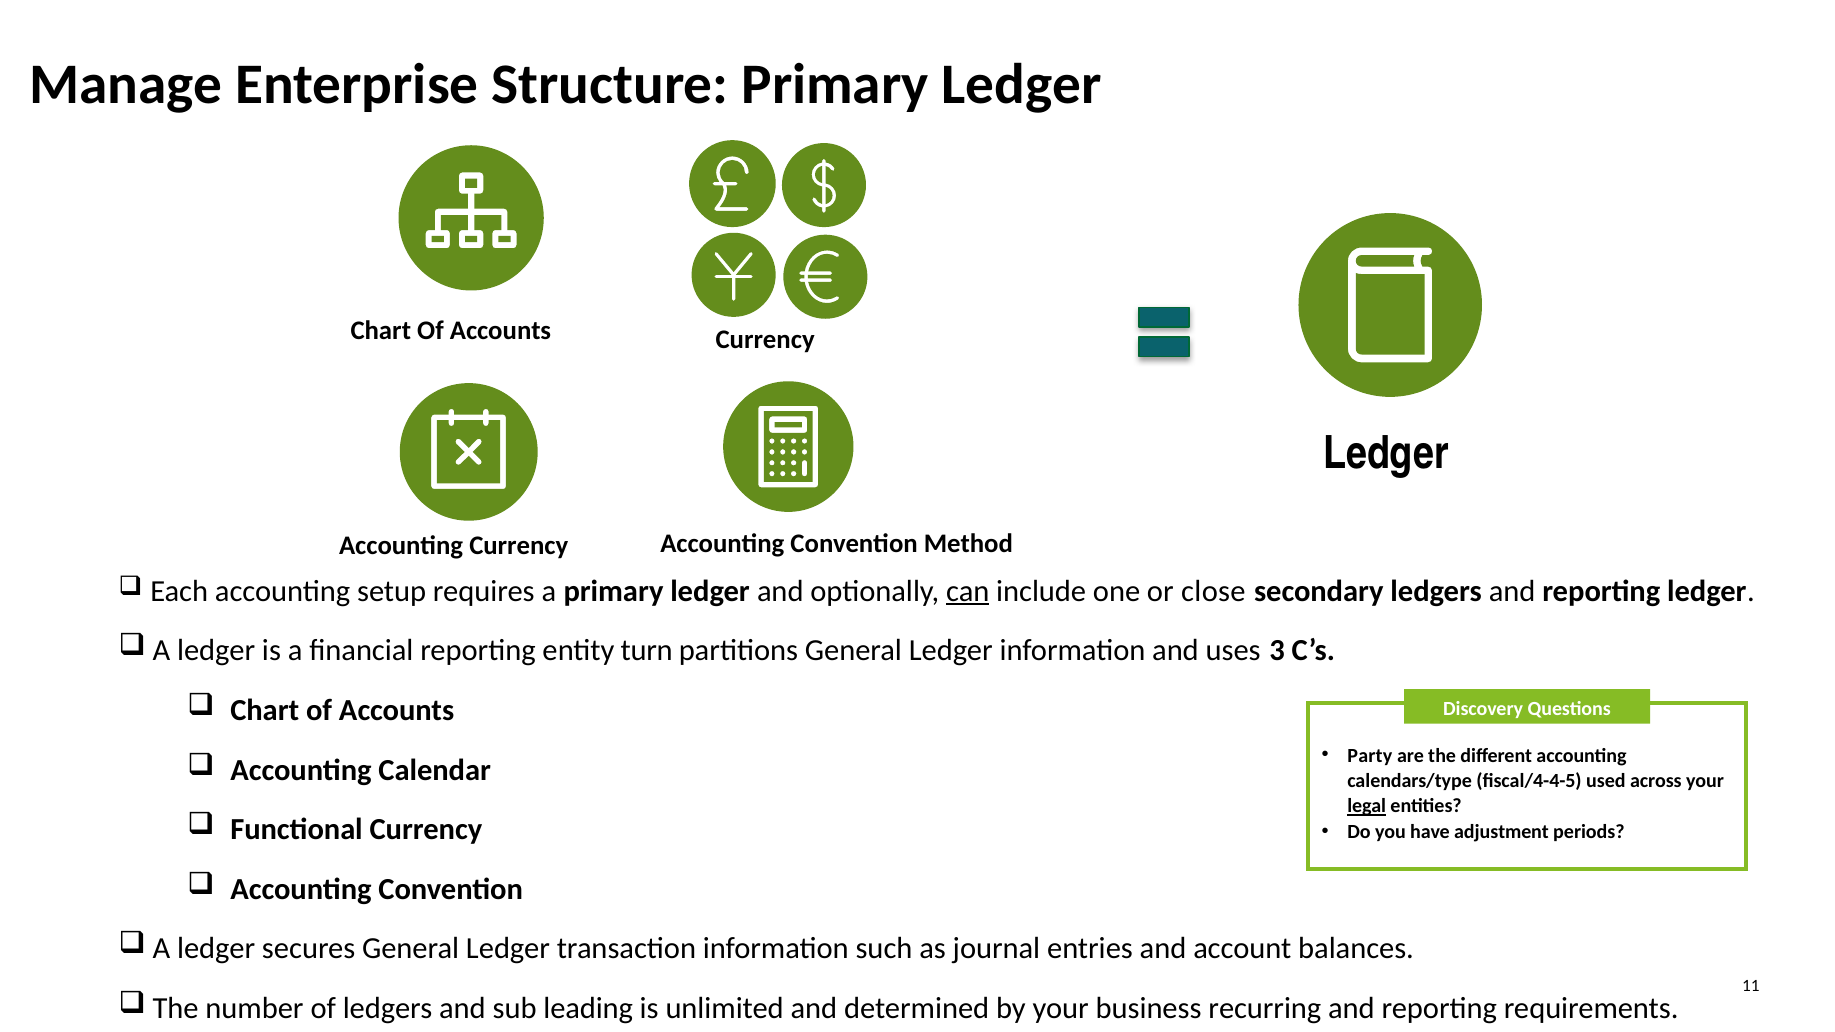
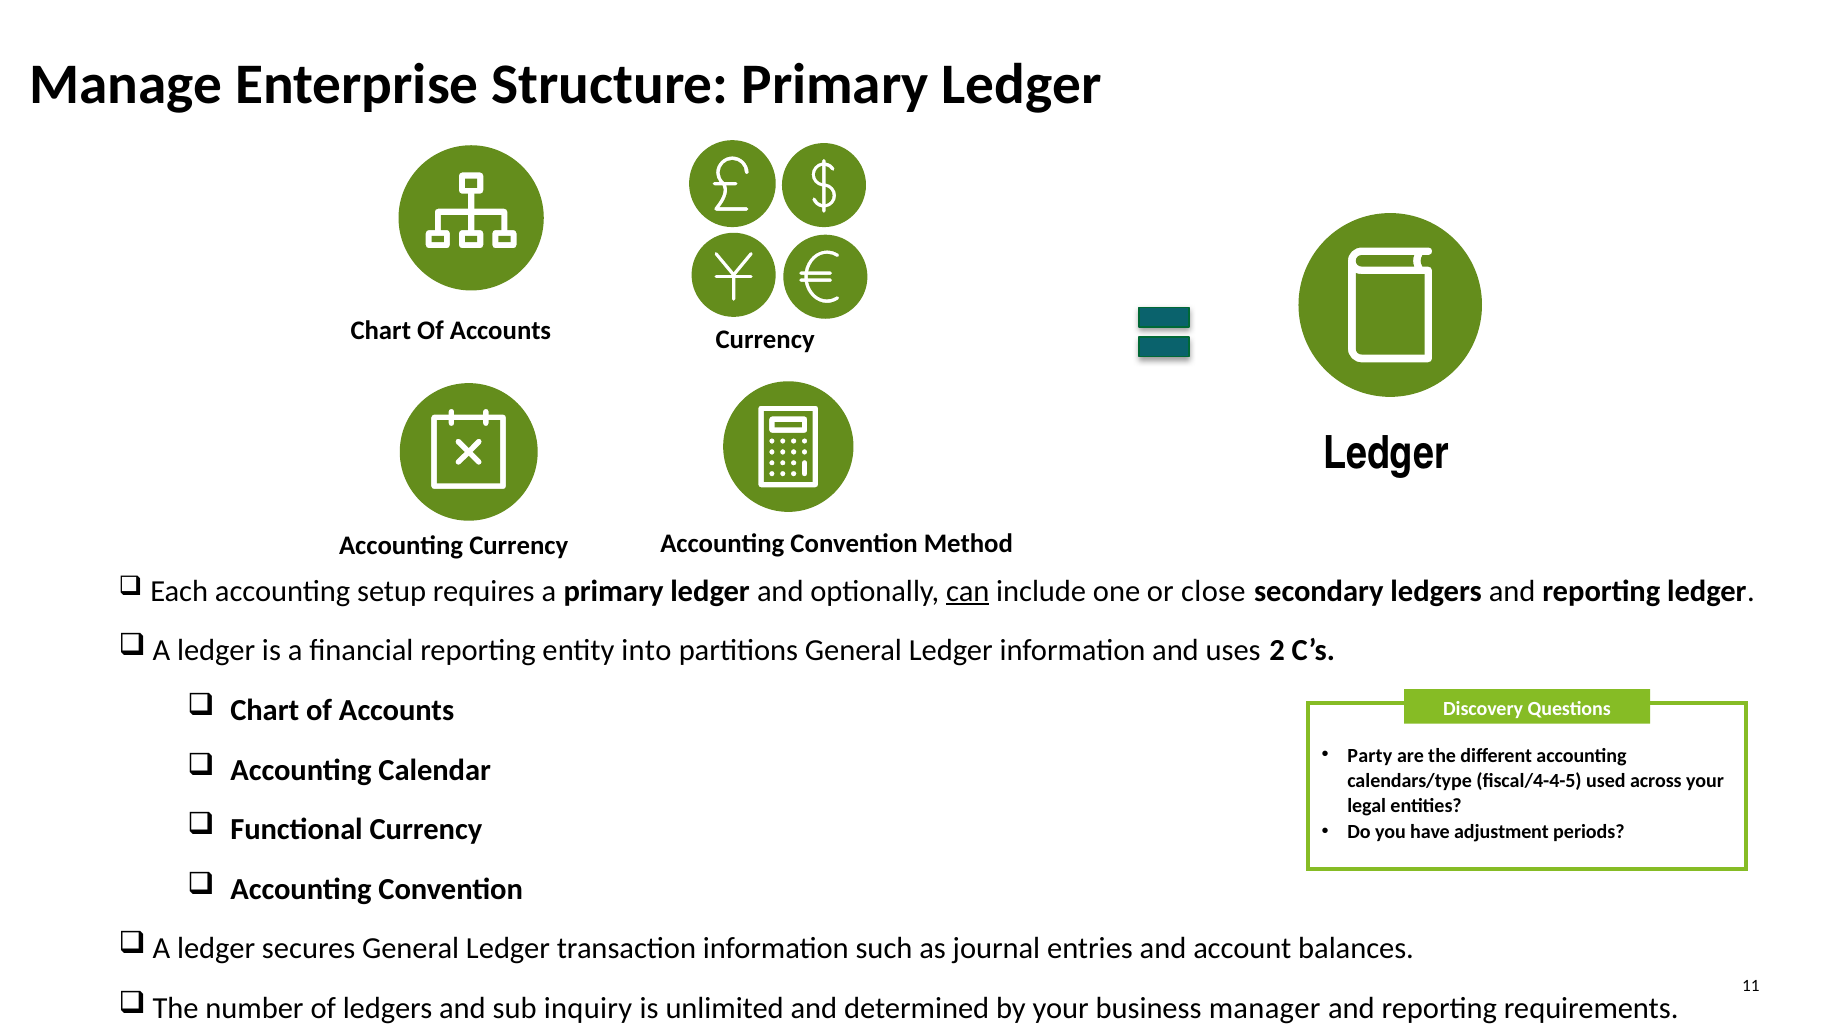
turn: turn -> into
3: 3 -> 2
legal underline: present -> none
leading: leading -> inquiry
recurring: recurring -> manager
